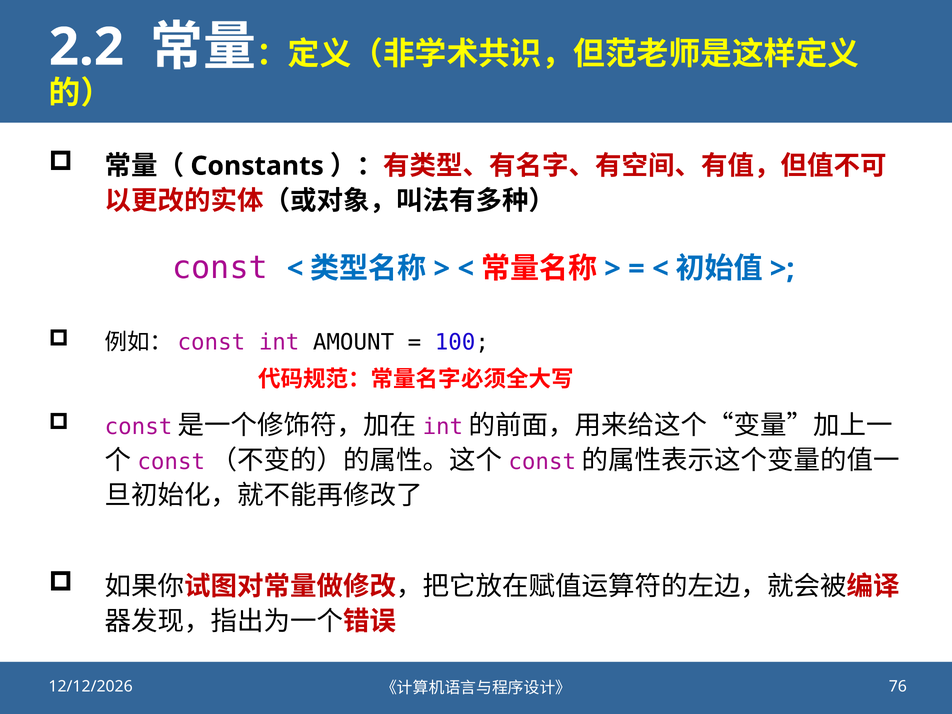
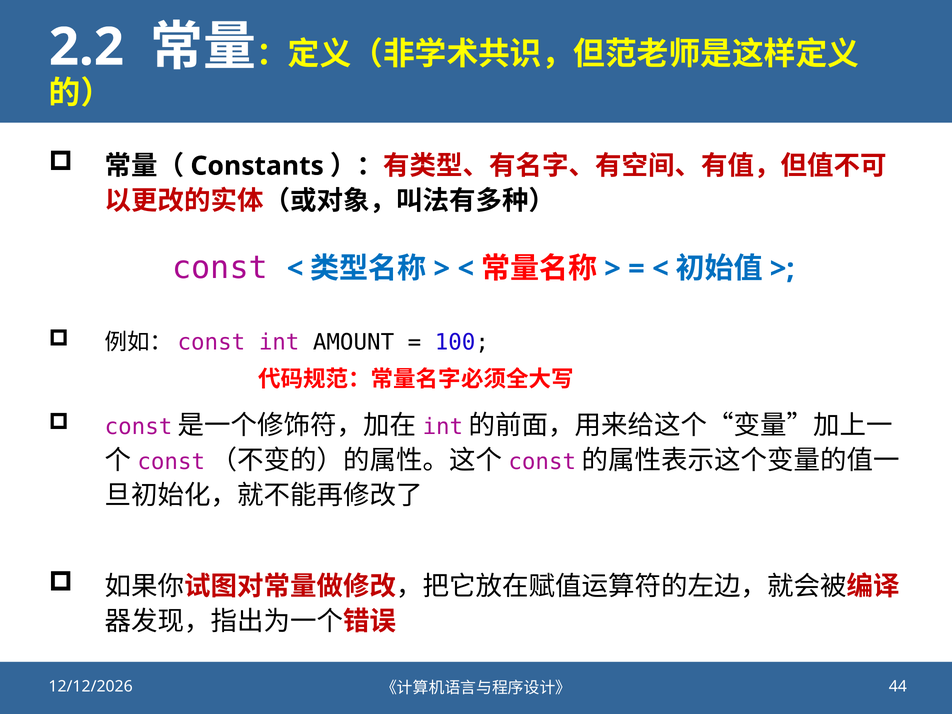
76: 76 -> 44
